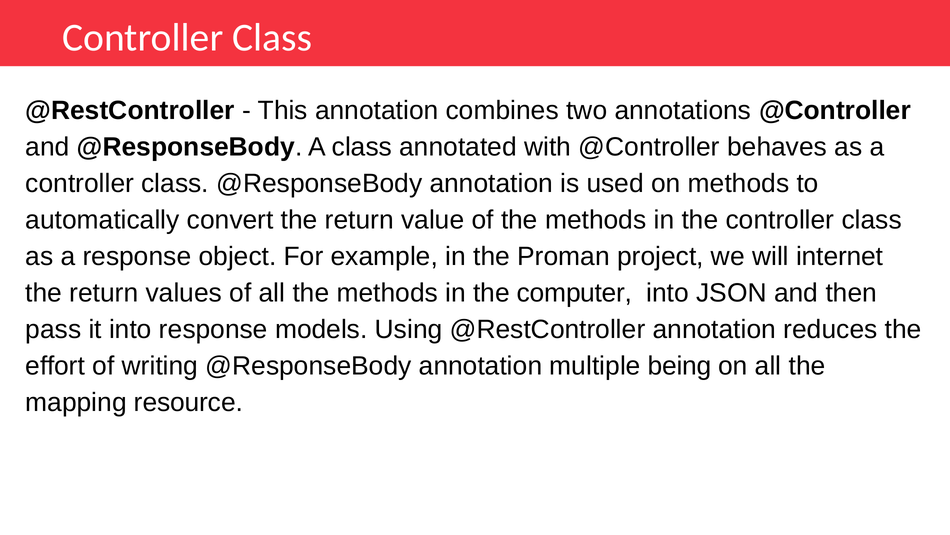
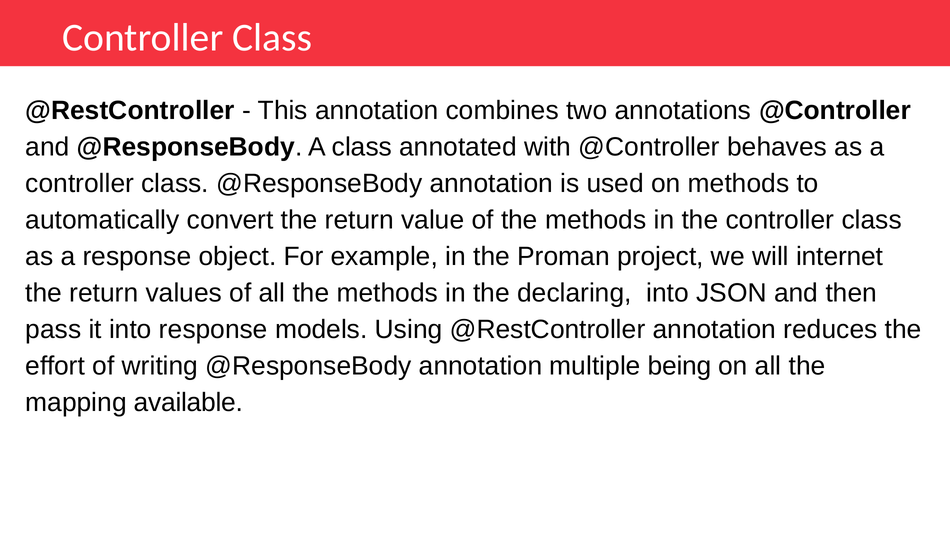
computer: computer -> declaring
resource: resource -> available
